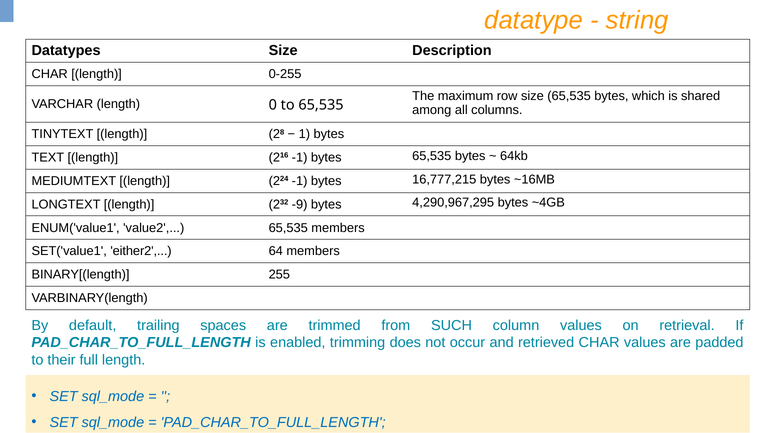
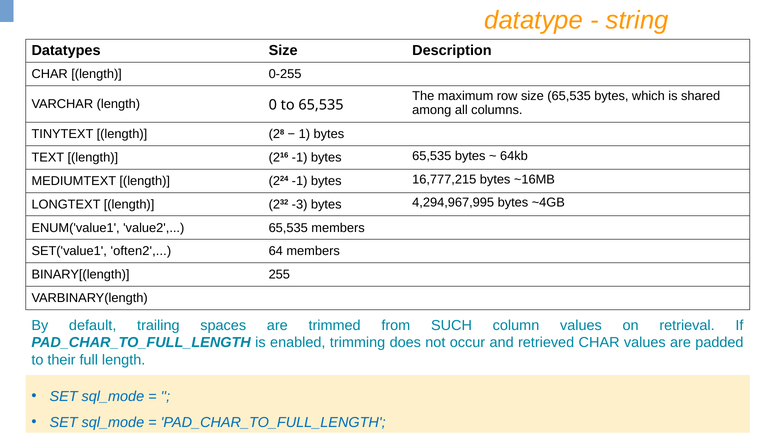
-9: -9 -> -3
4,290,967,295: 4,290,967,295 -> 4,294,967,995
either2: either2 -> often2
